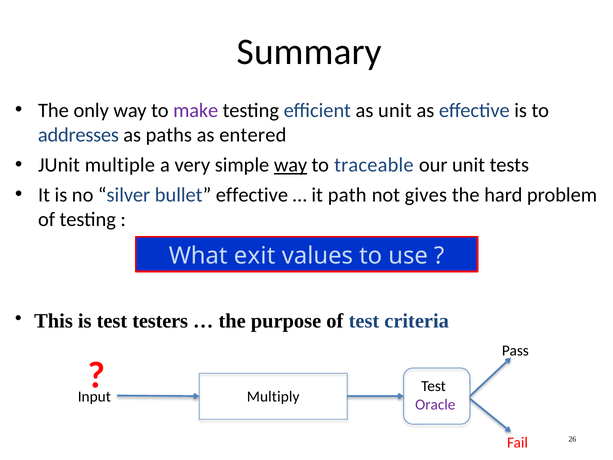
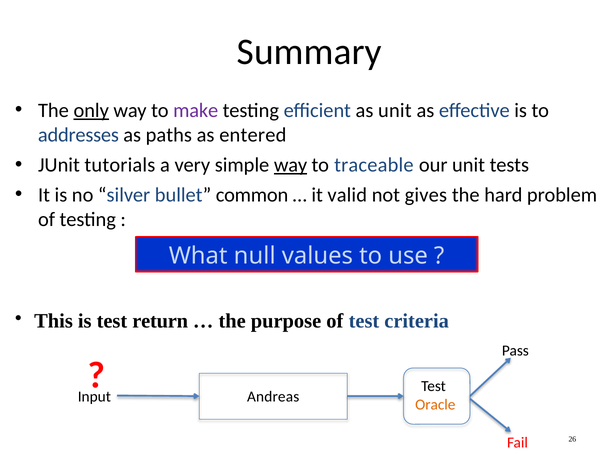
only underline: none -> present
multiple: multiple -> tutorials
bullet effective: effective -> common
path: path -> valid
exit: exit -> null
testers: testers -> return
Multiply: Multiply -> Andreas
Oracle colour: purple -> orange
